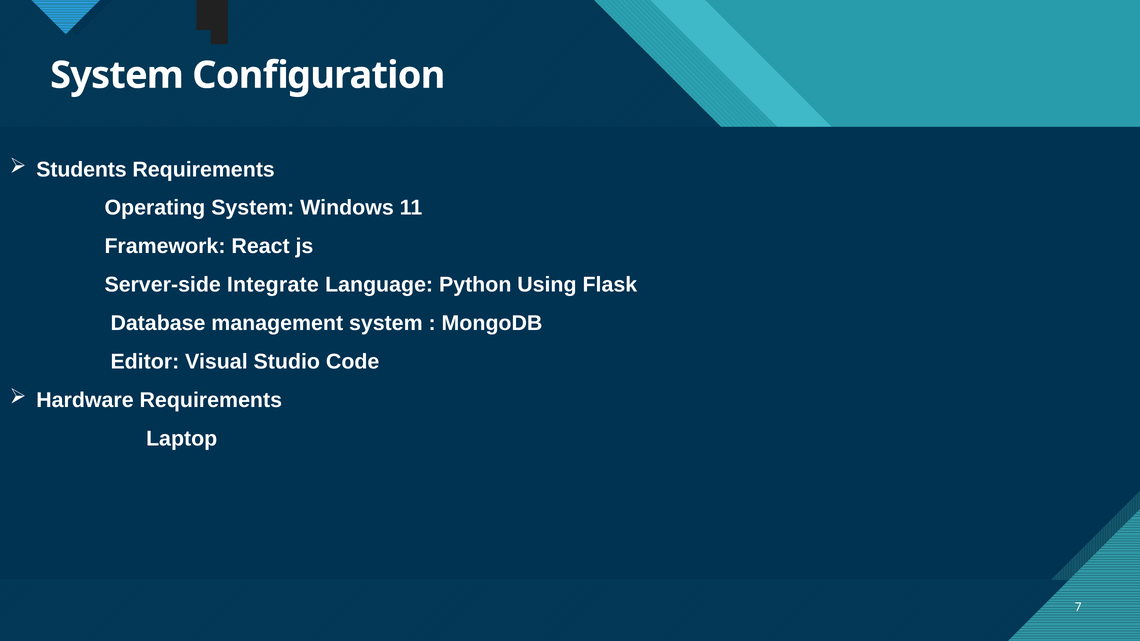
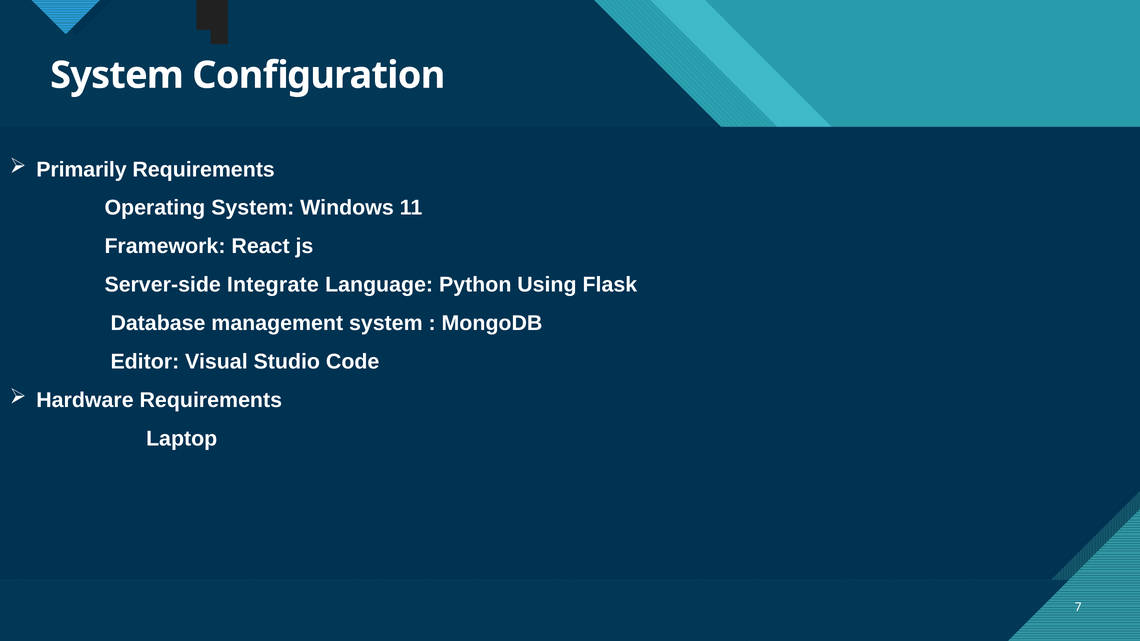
Students: Students -> Primarily
